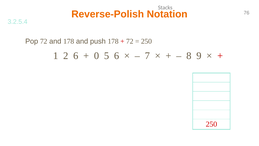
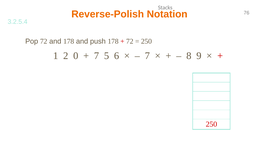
2 6: 6 -> 0
0 at (96, 56): 0 -> 7
